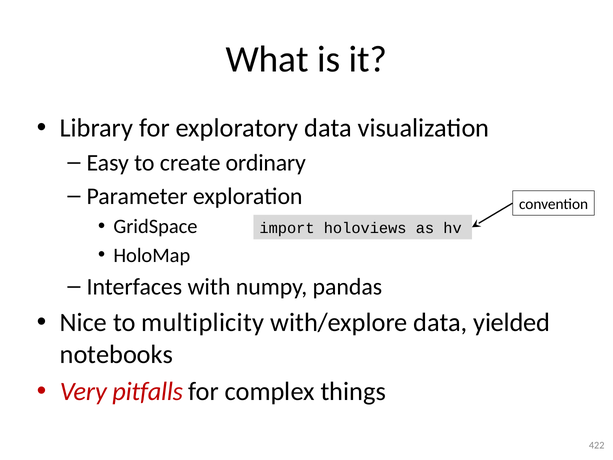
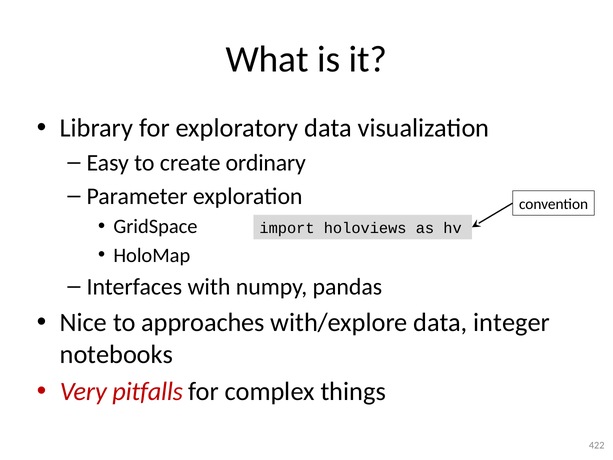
multiplicity: multiplicity -> approaches
yielded: yielded -> integer
